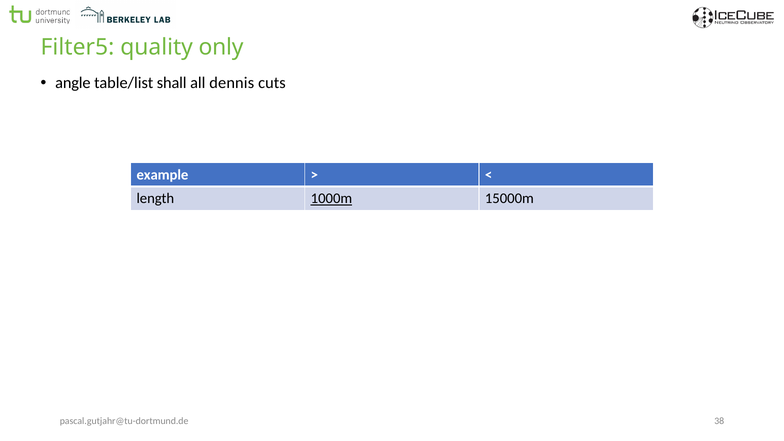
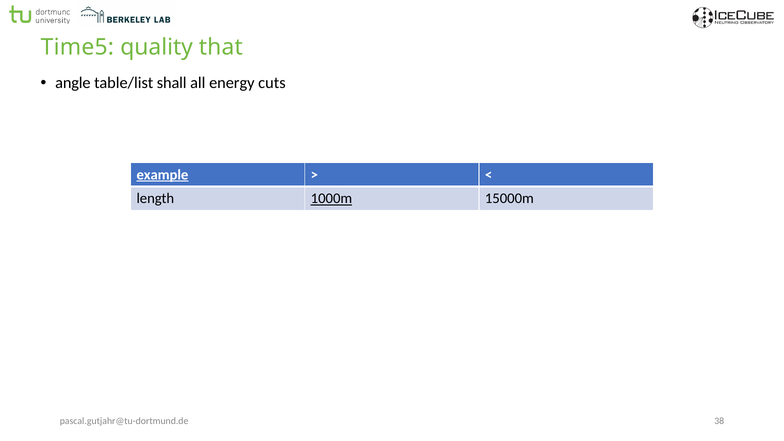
Filter5: Filter5 -> Time5
only: only -> that
dennis: dennis -> energy
example underline: none -> present
